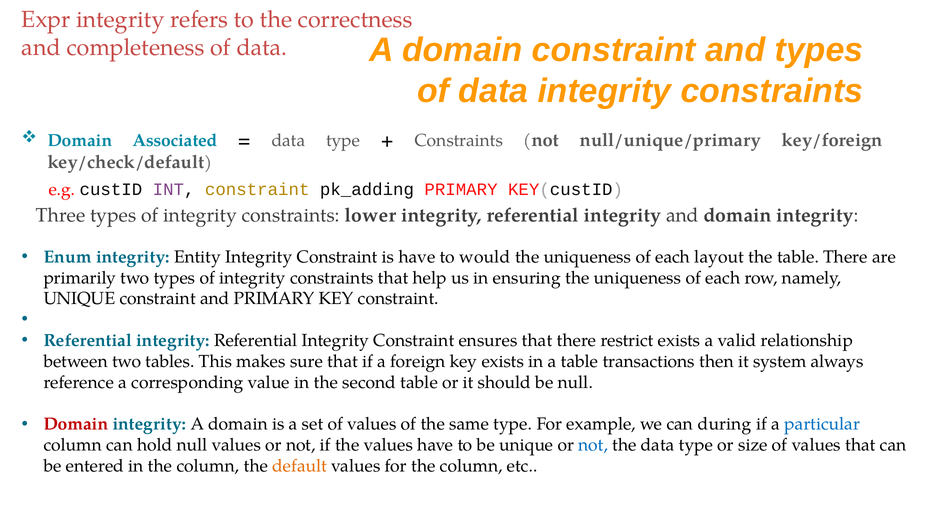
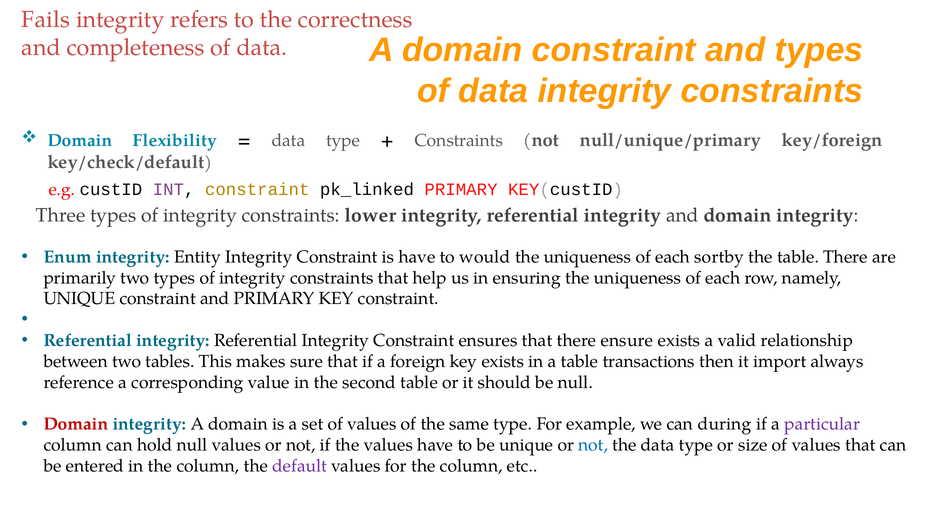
Expr: Expr -> Fails
Associated: Associated -> Flexibility
pk_adding: pk_adding -> pk_linked
layout: layout -> sortby
restrict: restrict -> ensure
system: system -> import
particular colour: blue -> purple
default colour: orange -> purple
